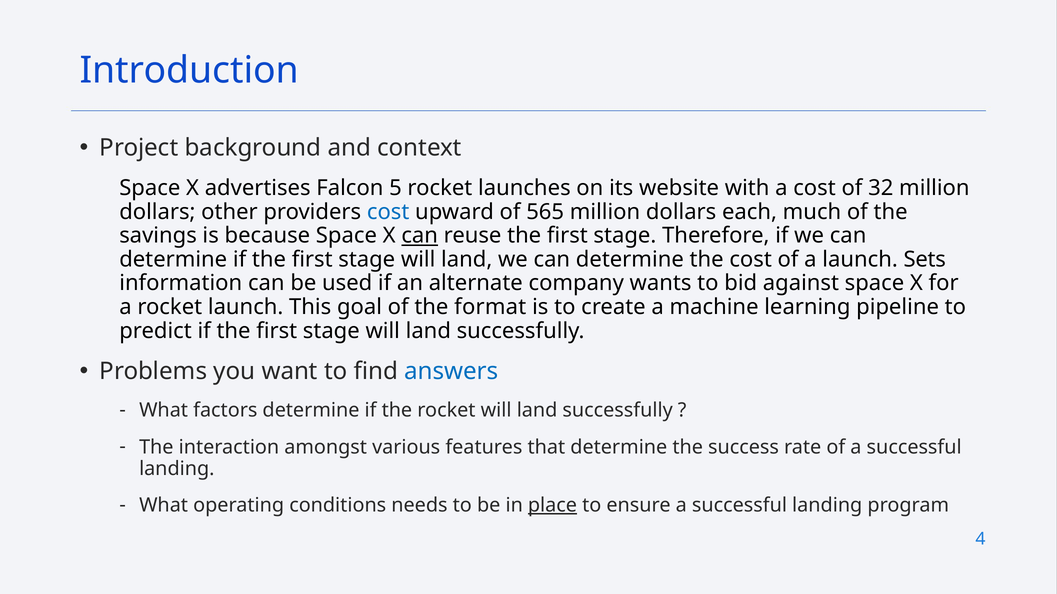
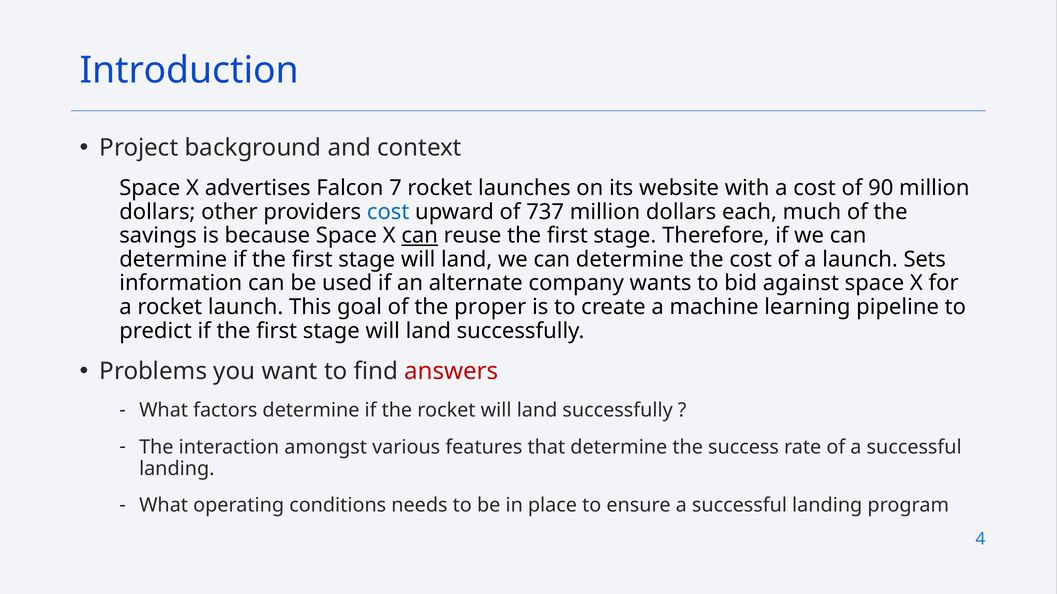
5: 5 -> 7
32: 32 -> 90
565: 565 -> 737
format: format -> proper
answers colour: blue -> red
place underline: present -> none
